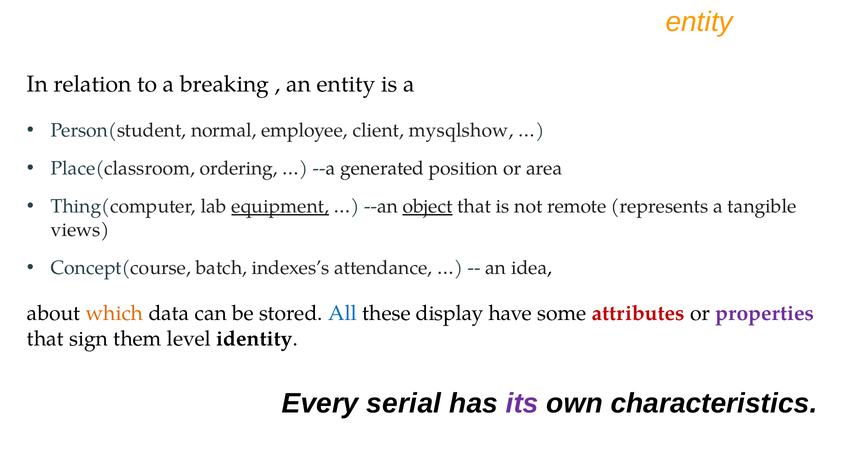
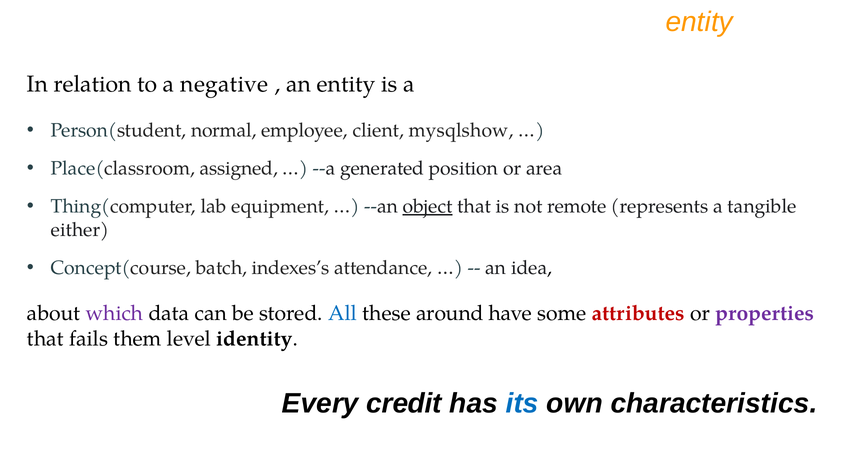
breaking: breaking -> negative
ordering: ordering -> assigned
equipment underline: present -> none
views: views -> either
which colour: orange -> purple
display: display -> around
sign: sign -> fails
serial: serial -> credit
its colour: purple -> blue
